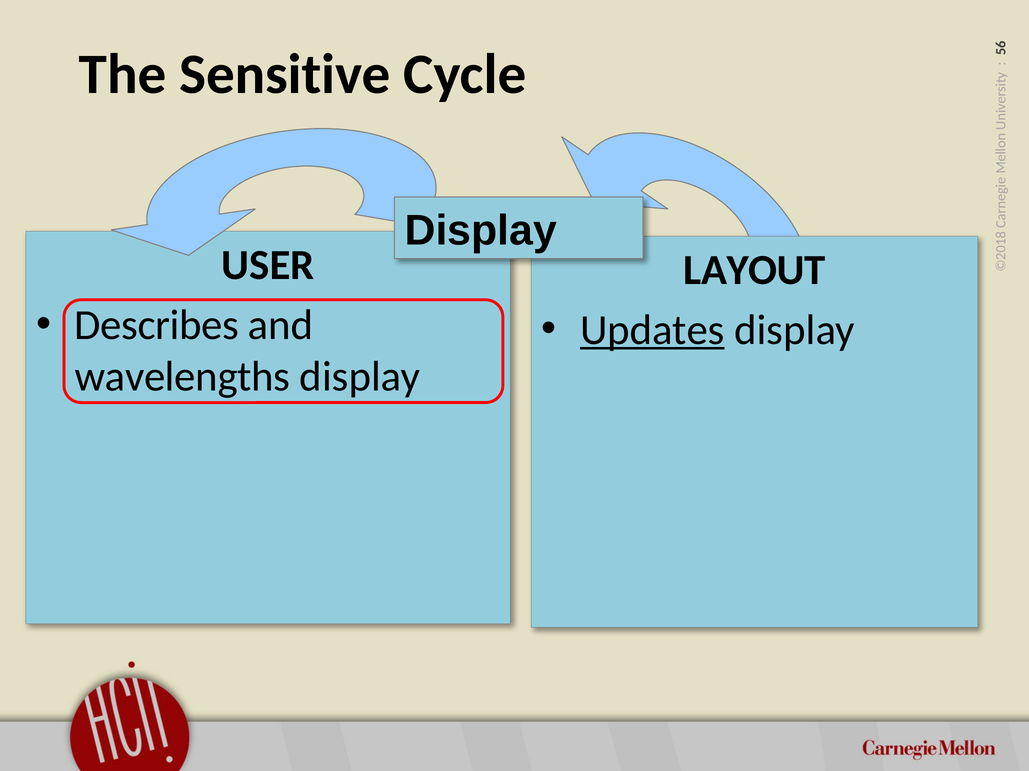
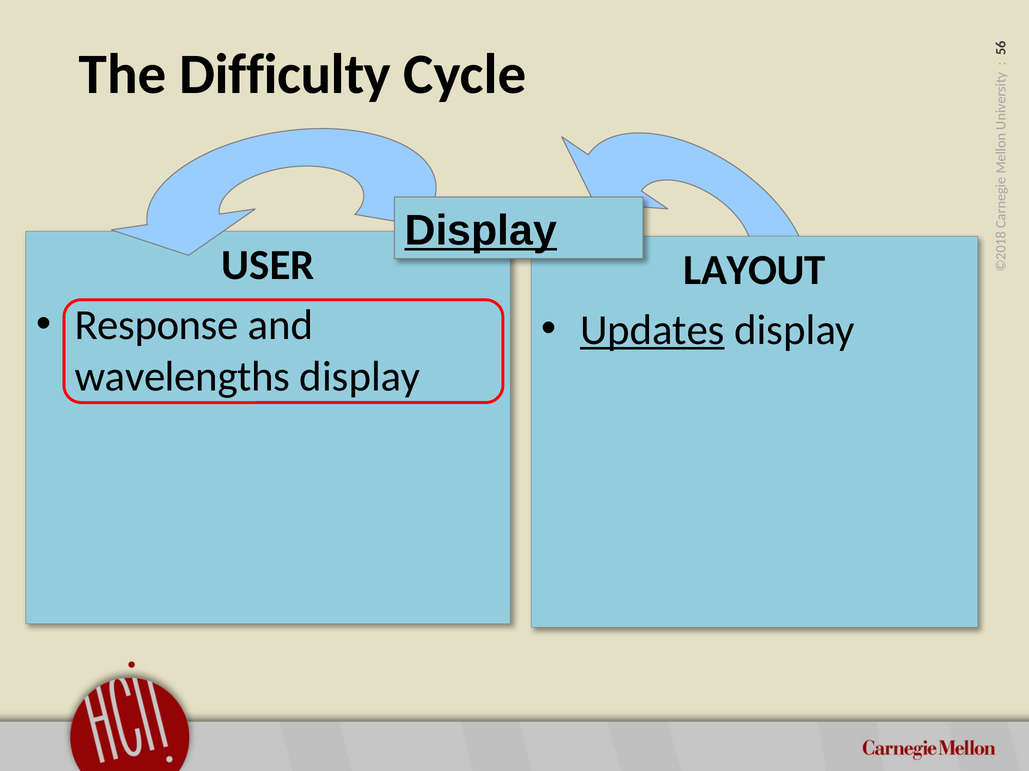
Sensitive: Sensitive -> Difficulty
Display at (481, 231) underline: none -> present
Describes: Describes -> Response
